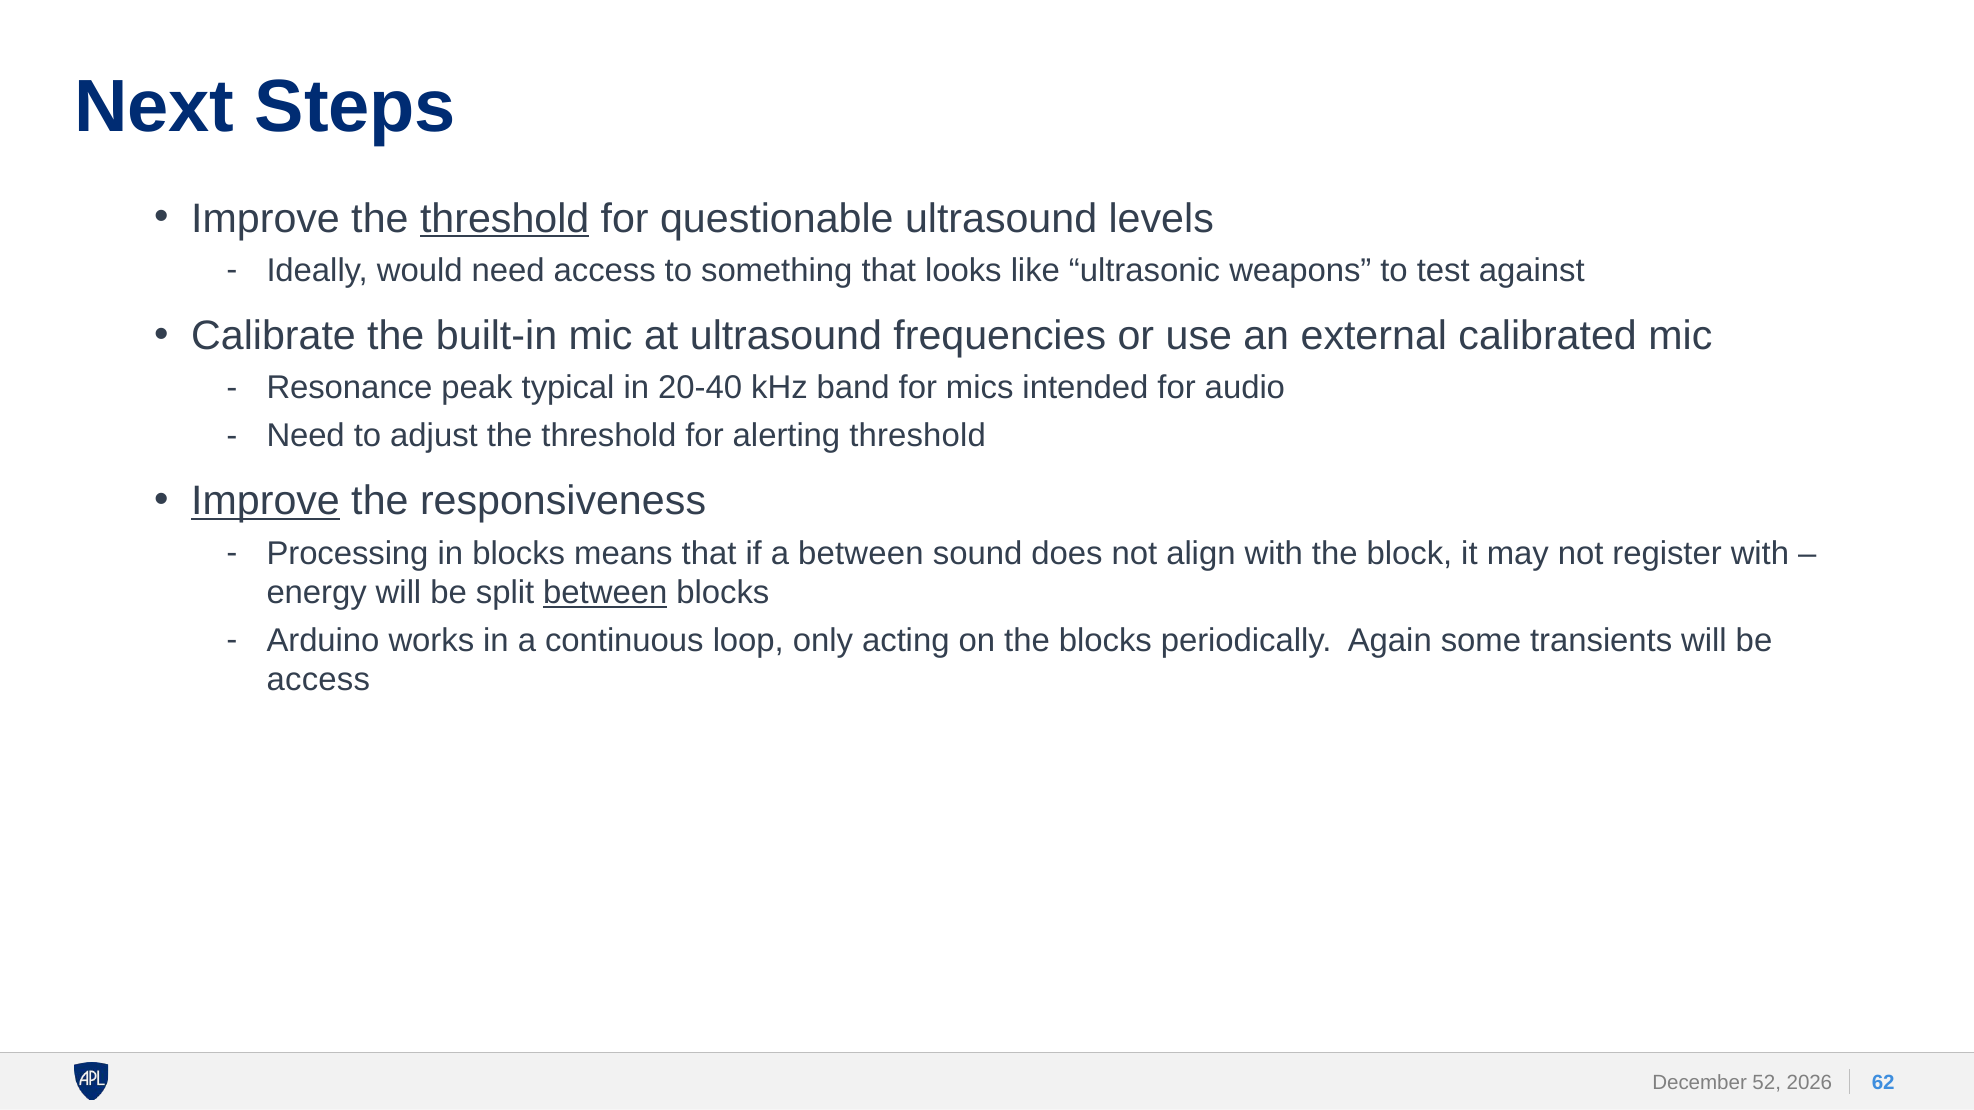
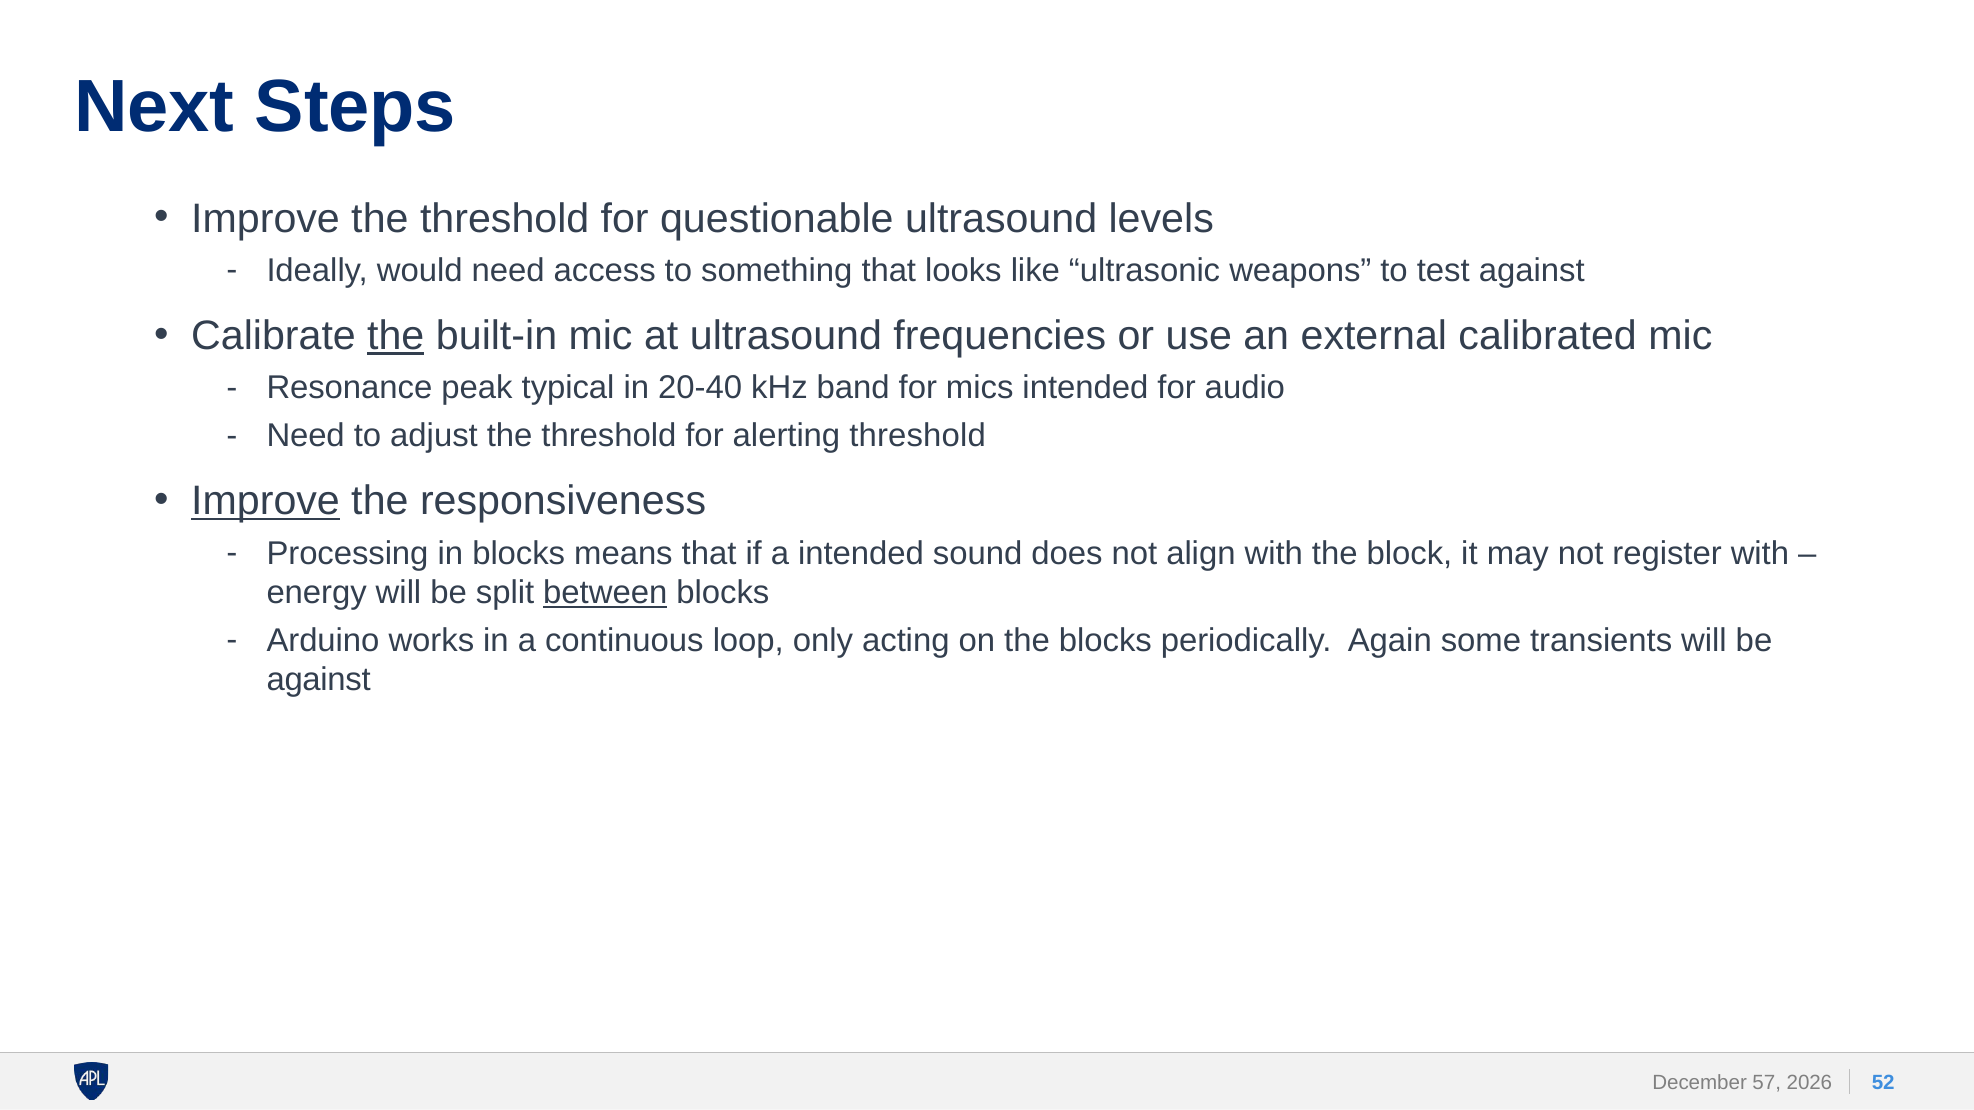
threshold at (505, 219) underline: present -> none
the at (396, 336) underline: none -> present
a between: between -> intended
access at (318, 680): access -> against
52: 52 -> 57
62: 62 -> 52
